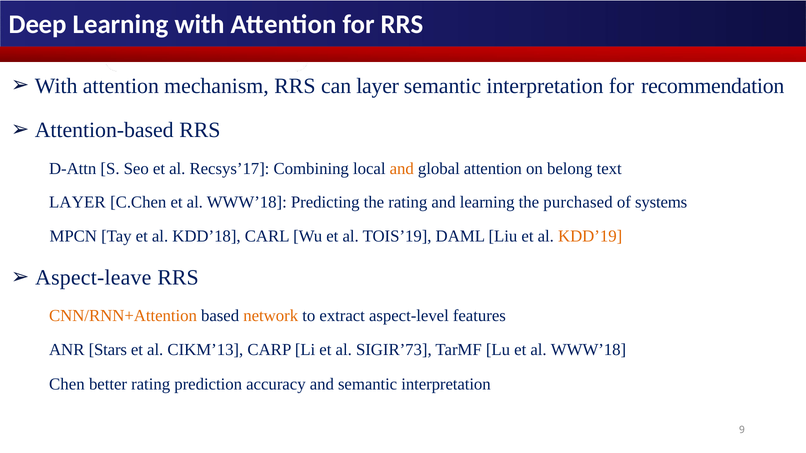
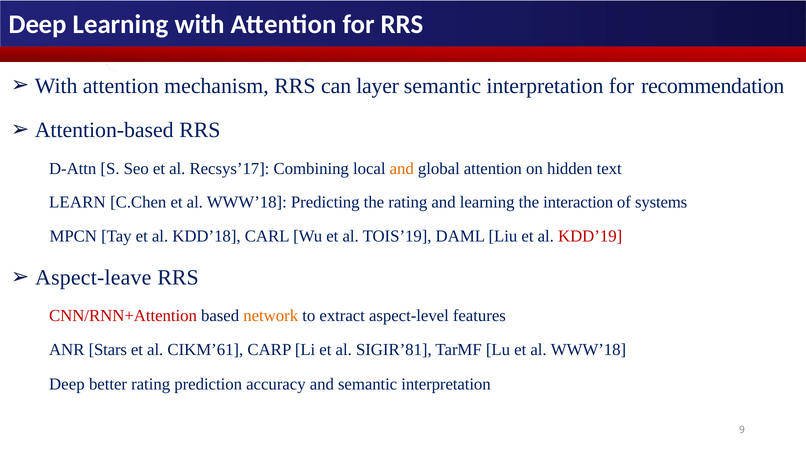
belong: belong -> hidden
LAYER at (77, 203): LAYER -> LEARN
purchased: purchased -> interaction
KDD’19 colour: orange -> red
CNN/RNN+Attention colour: orange -> red
CIKM’13: CIKM’13 -> CIKM’61
SIGIR’73: SIGIR’73 -> SIGIR’81
Chen at (67, 385): Chen -> Deep
